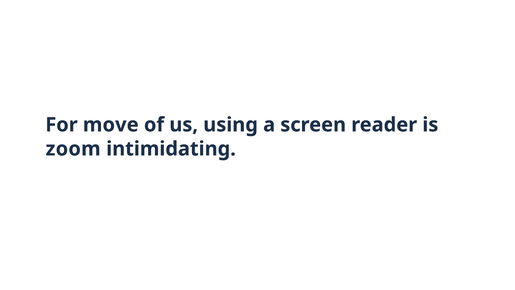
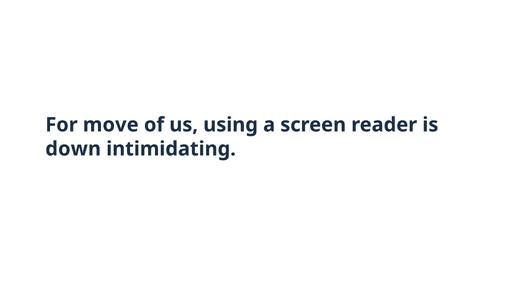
zoom: zoom -> down
